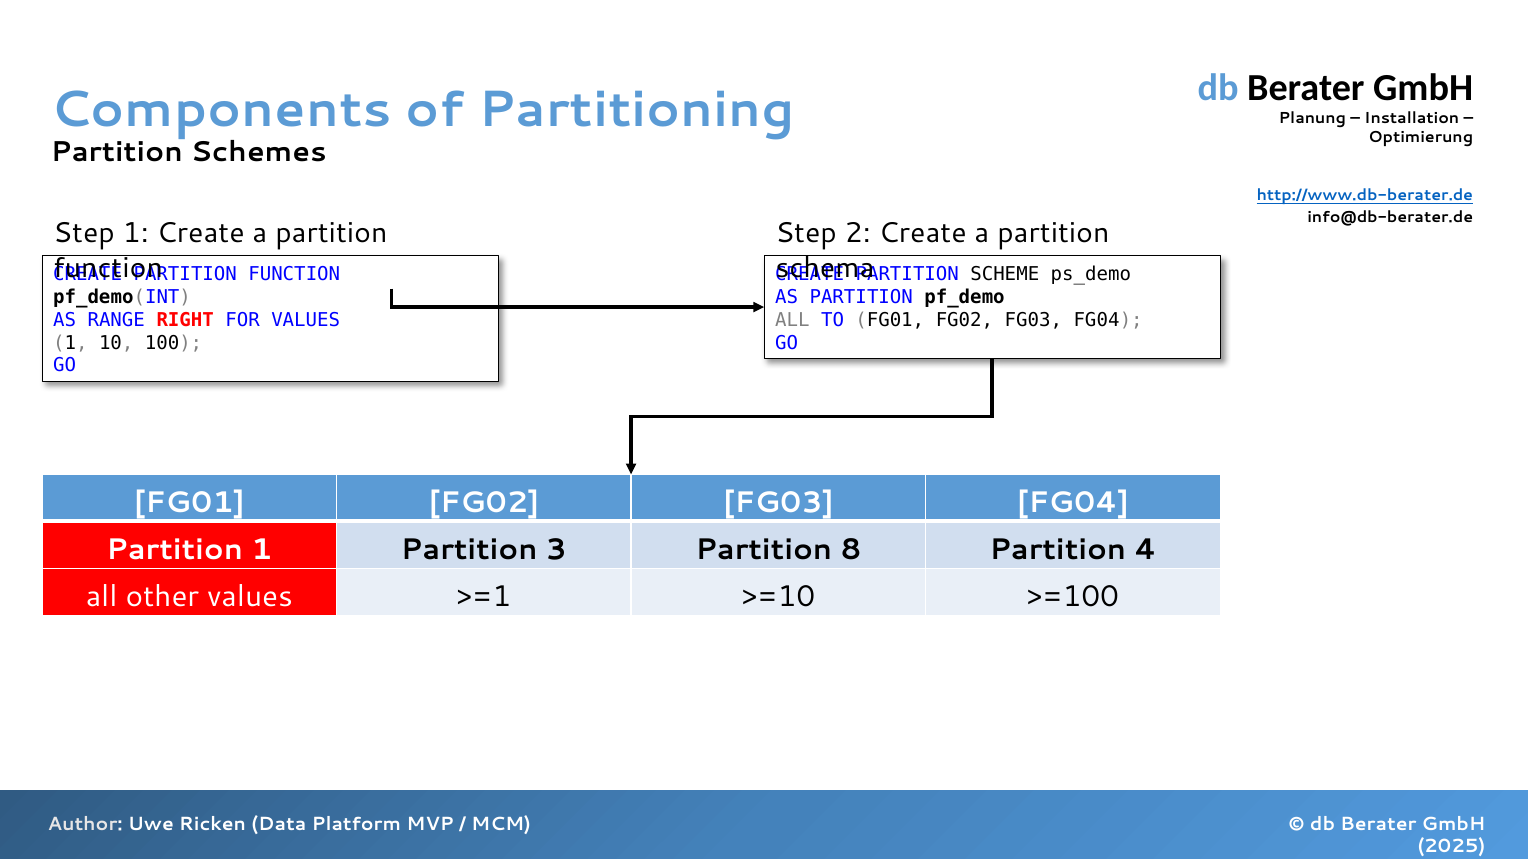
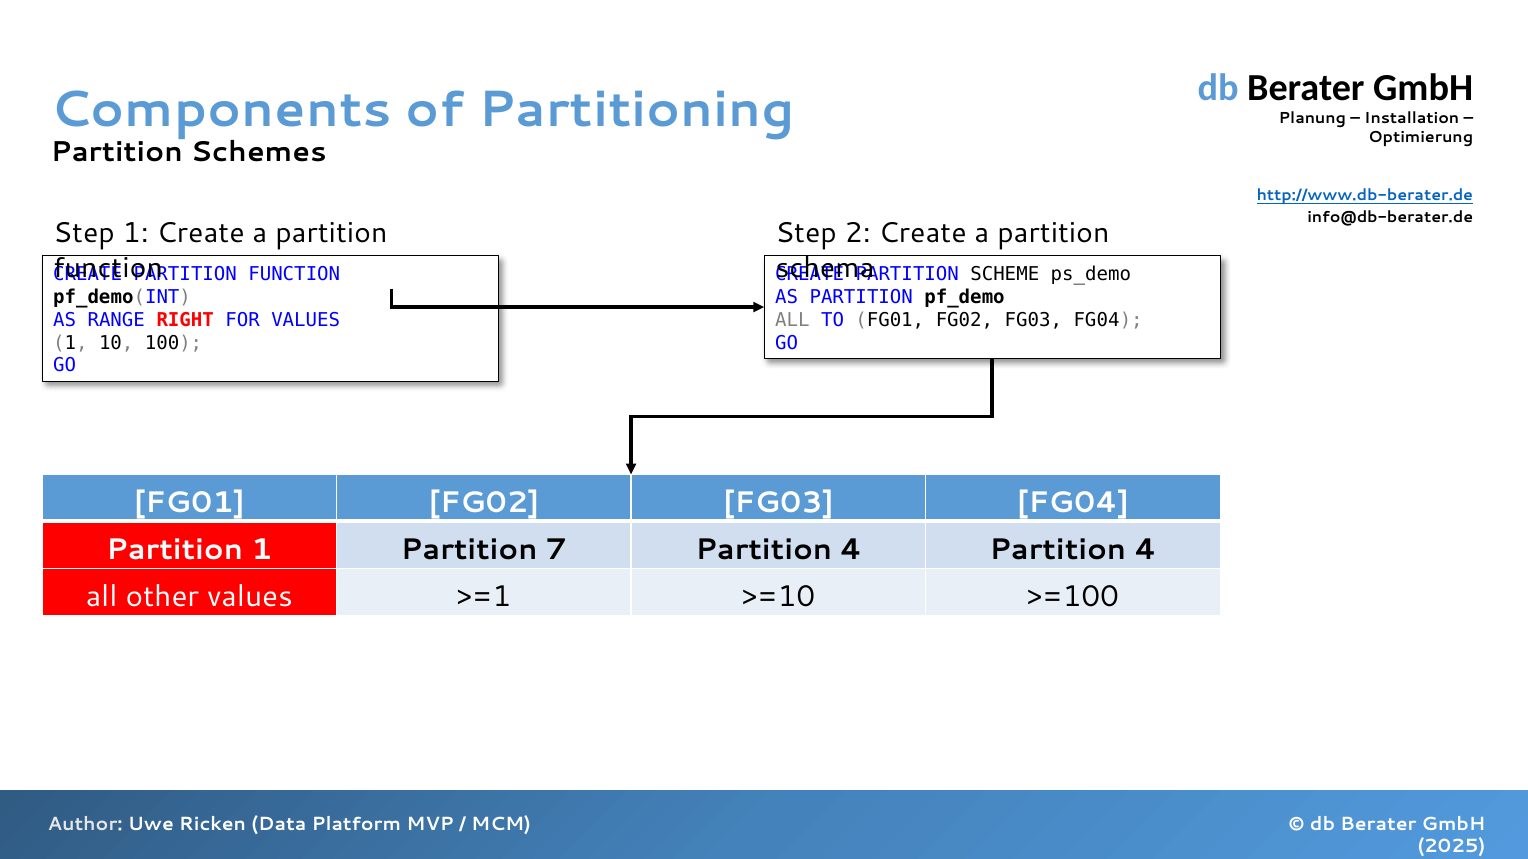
3: 3 -> 7
8 at (851, 550): 8 -> 4
